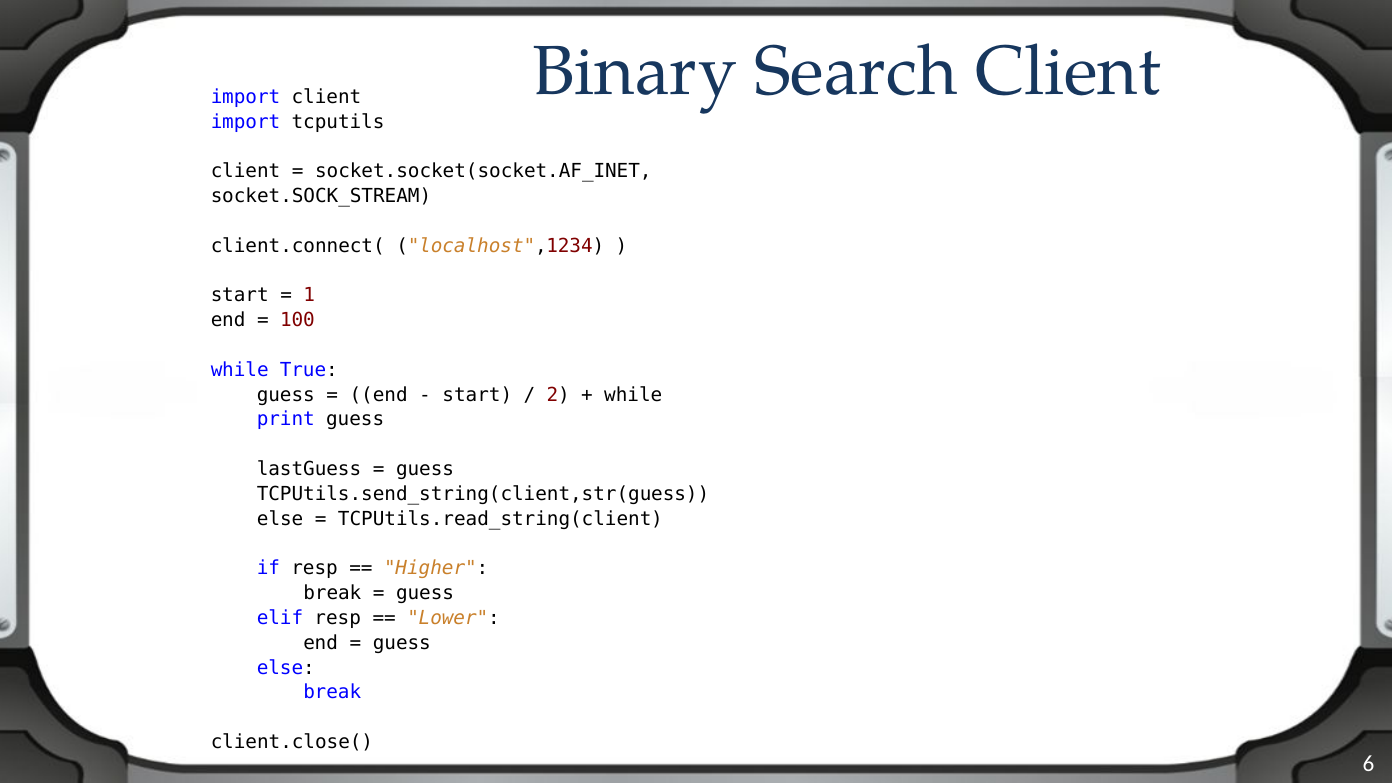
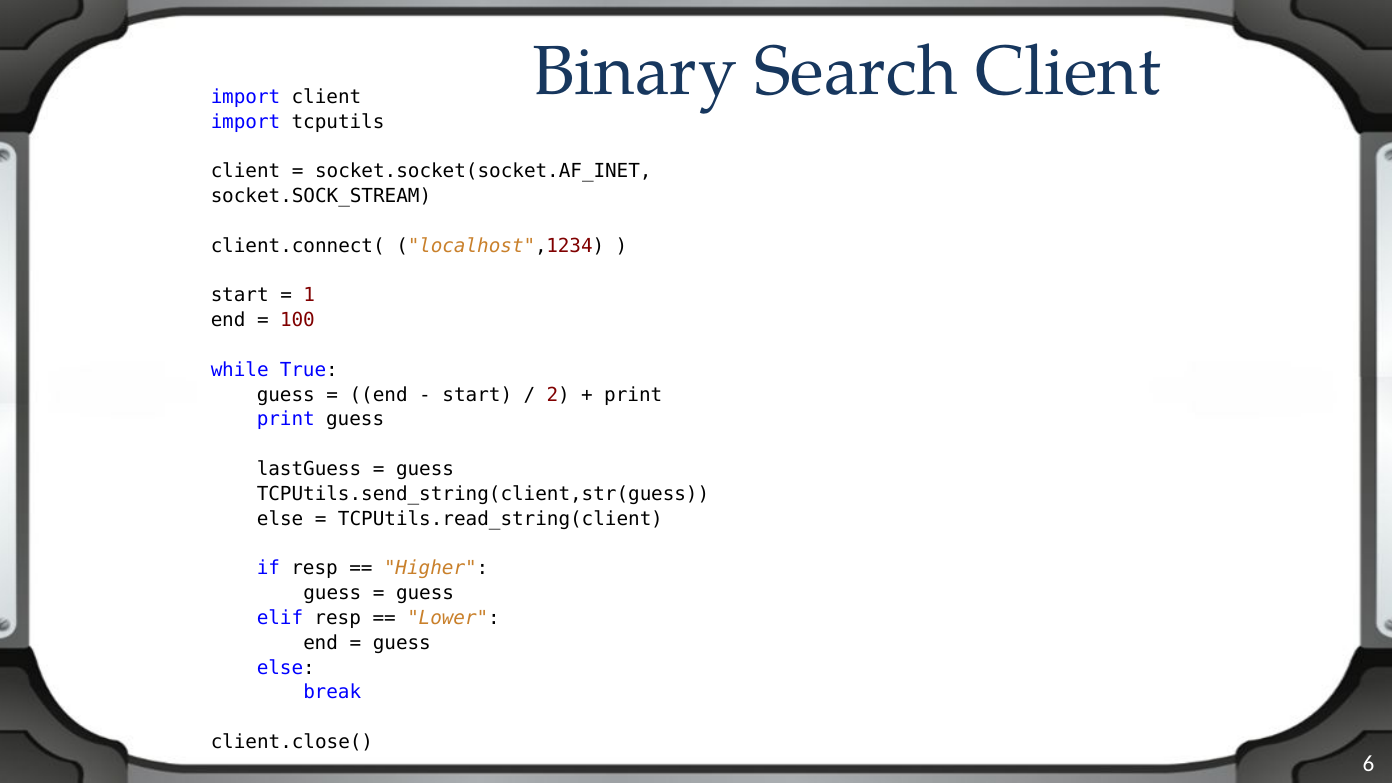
while at (633, 395): while -> print
break at (332, 593): break -> guess
